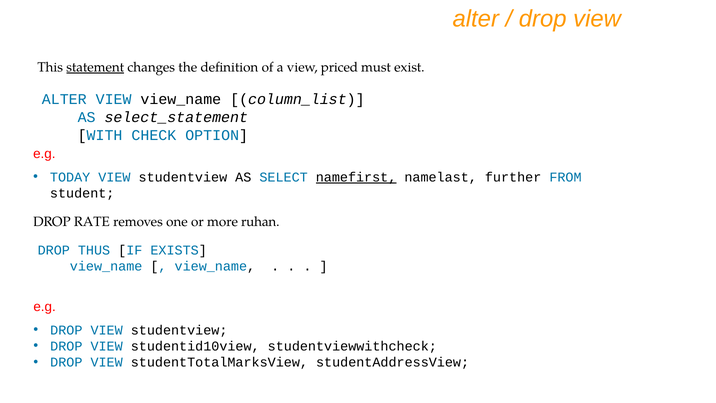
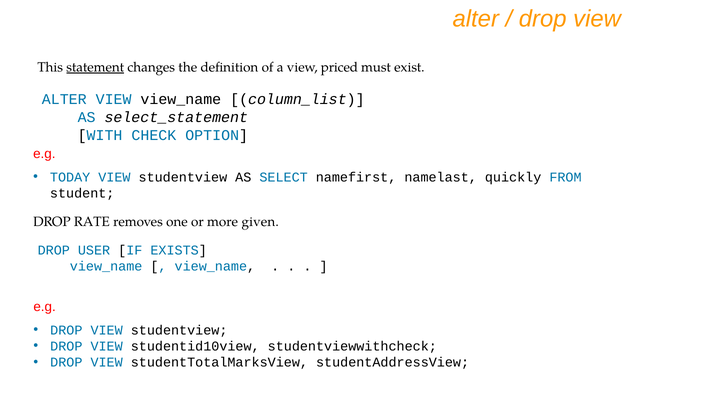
namefirst underline: present -> none
further: further -> quickly
ruhan: ruhan -> given
THUS: THUS -> USER
